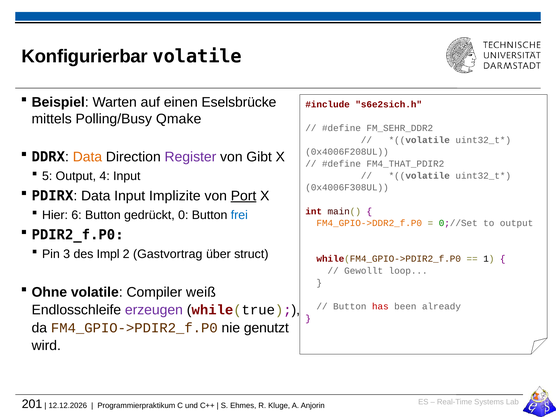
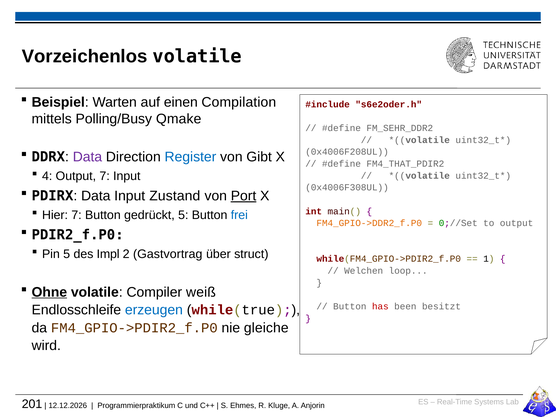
Konfigurierbar: Konfigurierbar -> Vorzeichenlos
Eselsbrücke: Eselsbrücke -> Compilation
s6e2sich.h: s6e2sich.h -> s6e2oder.h
Data at (87, 157) colour: orange -> purple
Register colour: purple -> blue
5: 5 -> 4
Output 4: 4 -> 7
Implizite: Implizite -> Zustand
Hier 6: 6 -> 7
gedrückt 0: 0 -> 5
Pin 3: 3 -> 5
Gewollt: Gewollt -> Welchen
Ohne underline: none -> present
already: already -> besitzt
erzeugen colour: purple -> blue
genutzt: genutzt -> gleiche
